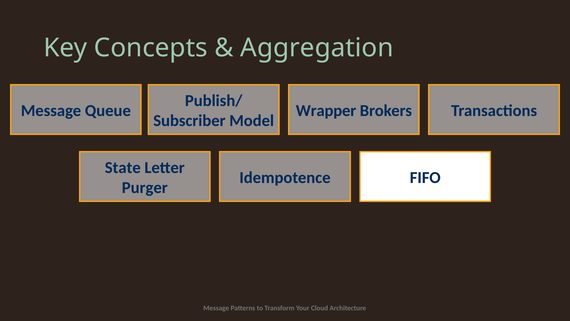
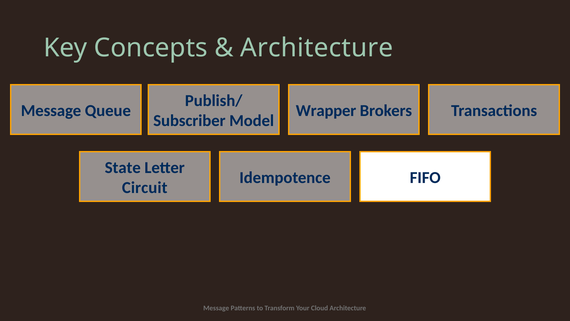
Aggregation at (317, 48): Aggregation -> Architecture
Purger: Purger -> Circuit
